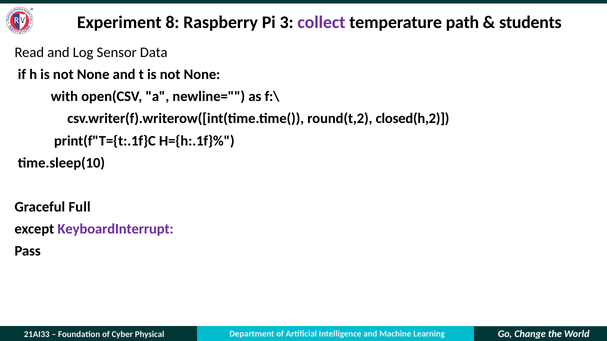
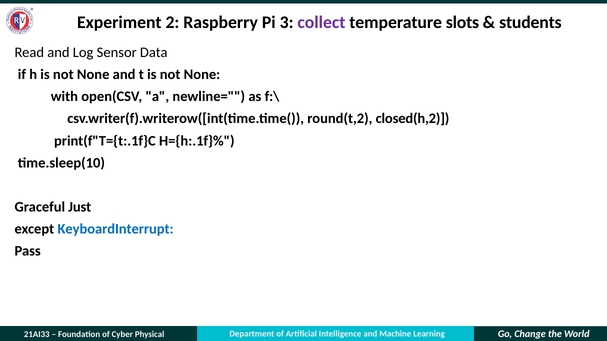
8: 8 -> 2
path: path -> slots
Full: Full -> Just
KeyboardInterrupt colour: purple -> blue
